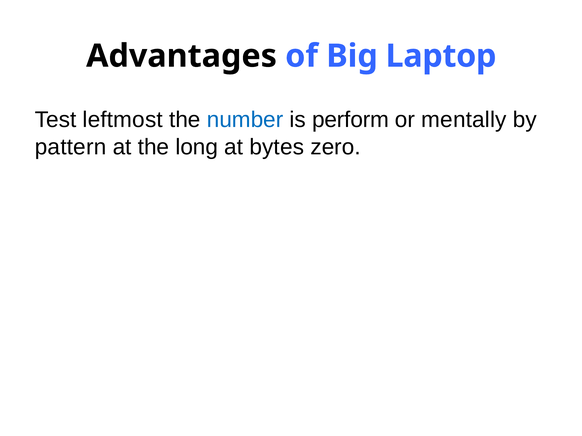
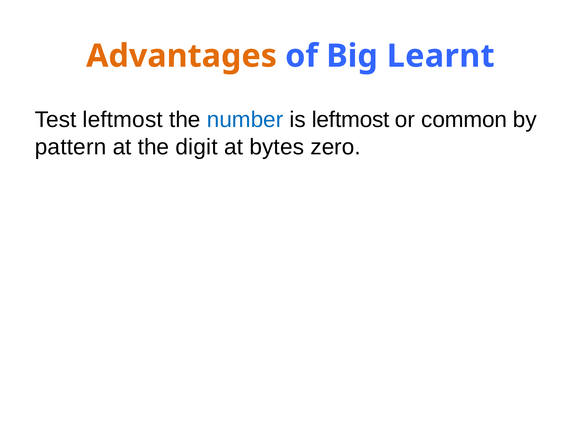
Advantages colour: black -> orange
Laptop: Laptop -> Learnt
is perform: perform -> leftmost
mentally: mentally -> common
long: long -> digit
